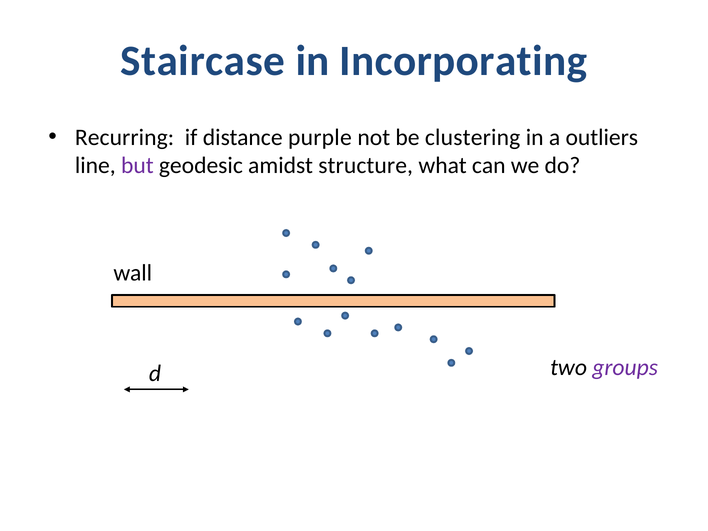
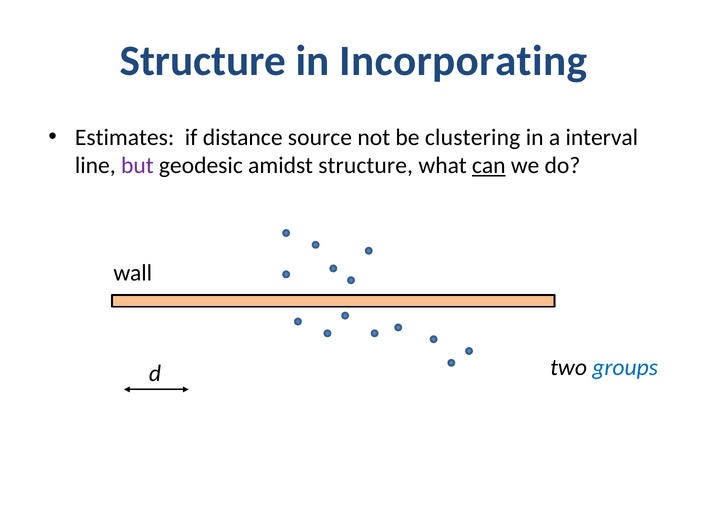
Staircase at (203, 61): Staircase -> Structure
Recurring: Recurring -> Estimates
purple: purple -> source
outliers: outliers -> interval
can underline: none -> present
groups colour: purple -> blue
